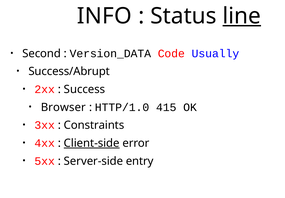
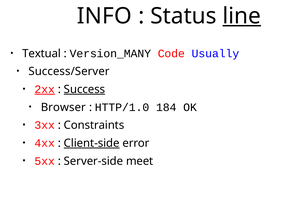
Second: Second -> Textual
Version_DATA: Version_DATA -> Version_MANY
Success/Abrupt: Success/Abrupt -> Success/Server
2xx underline: none -> present
Success underline: none -> present
415: 415 -> 184
entry: entry -> meet
